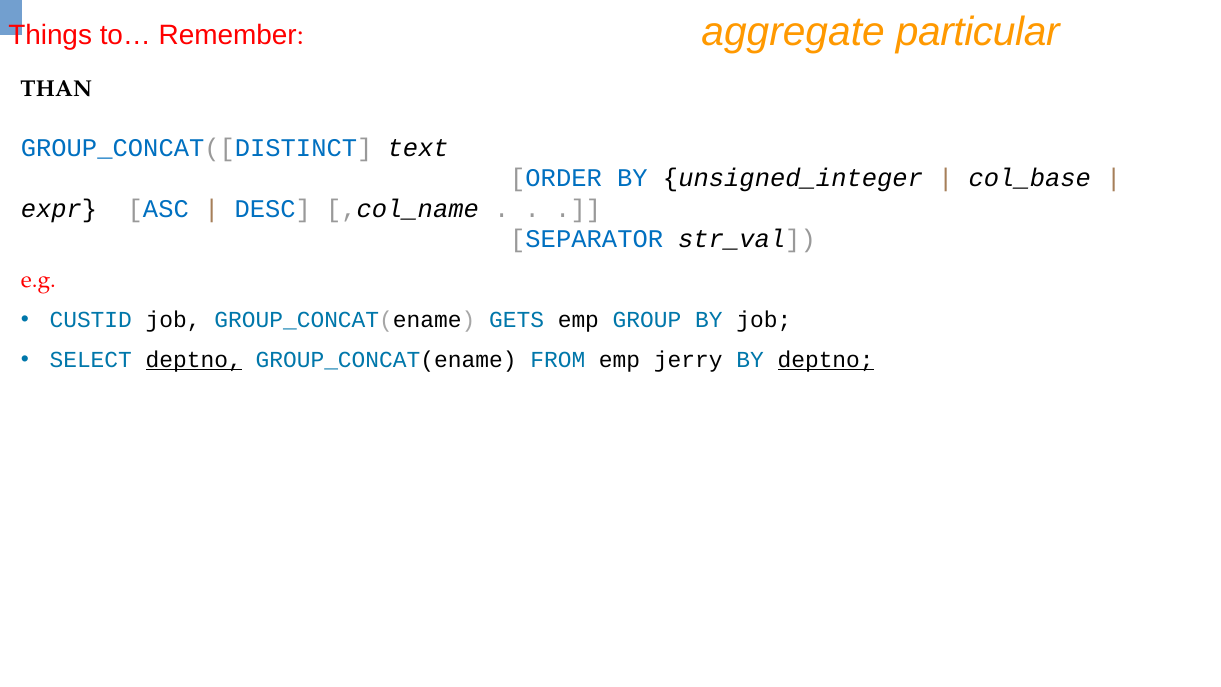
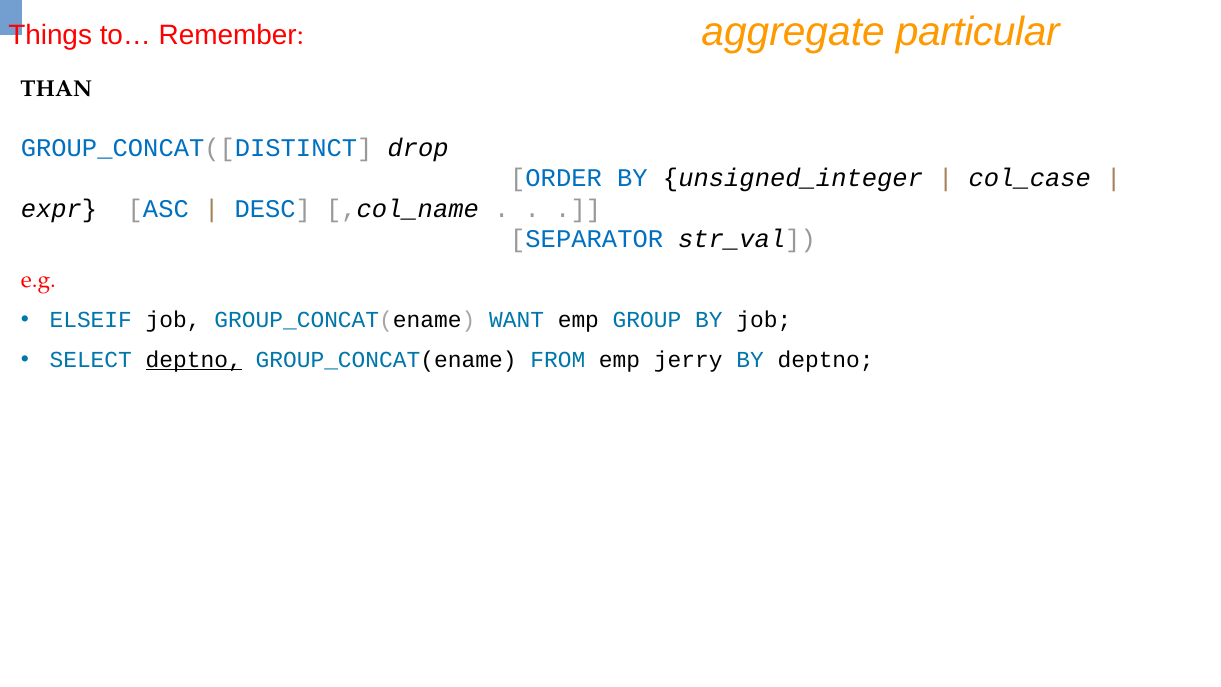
text: text -> drop
col_base: col_base -> col_case
CUSTID: CUSTID -> ELSEIF
GETS: GETS -> WANT
deptno at (826, 360) underline: present -> none
